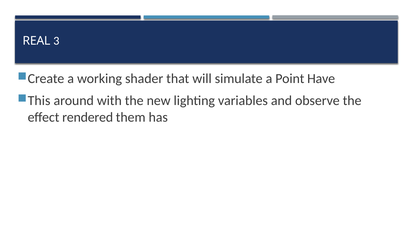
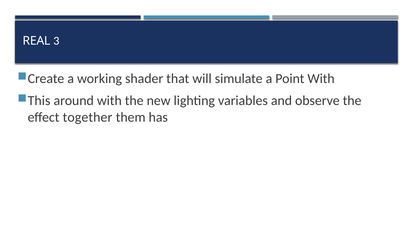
Point Have: Have -> With
rendered: rendered -> together
